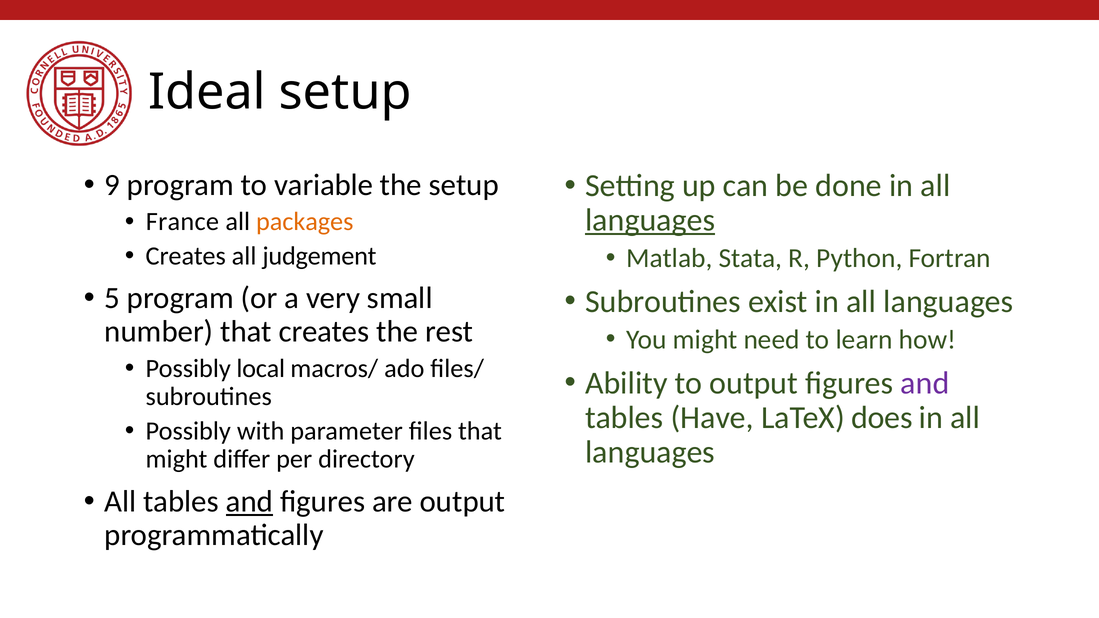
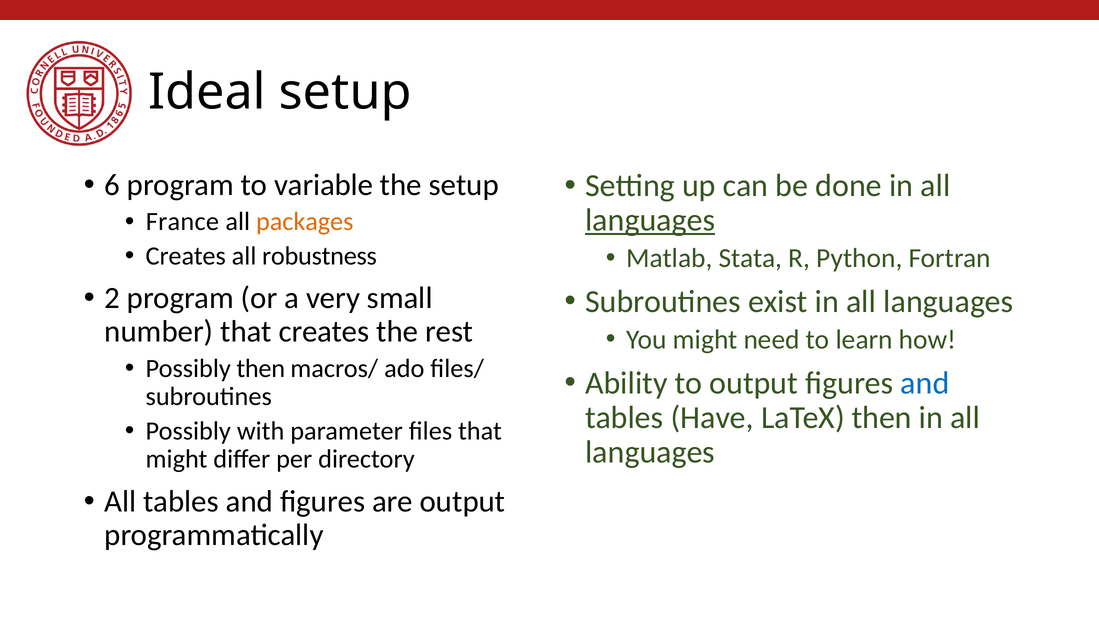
9: 9 -> 6
judgement: judgement -> robustness
5: 5 -> 2
Possibly local: local -> then
and at (925, 383) colour: purple -> blue
LaTeX does: does -> then
and at (249, 502) underline: present -> none
